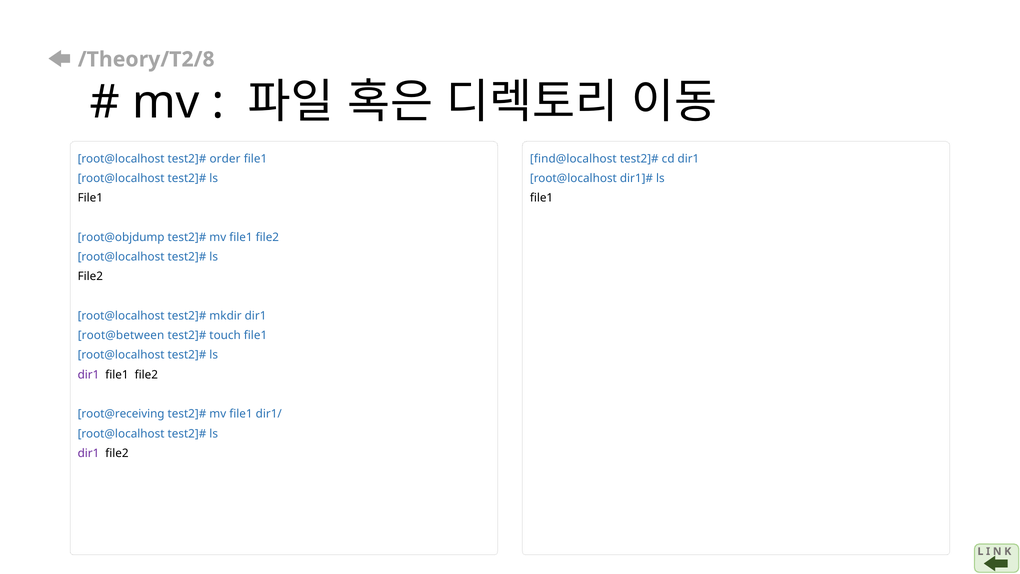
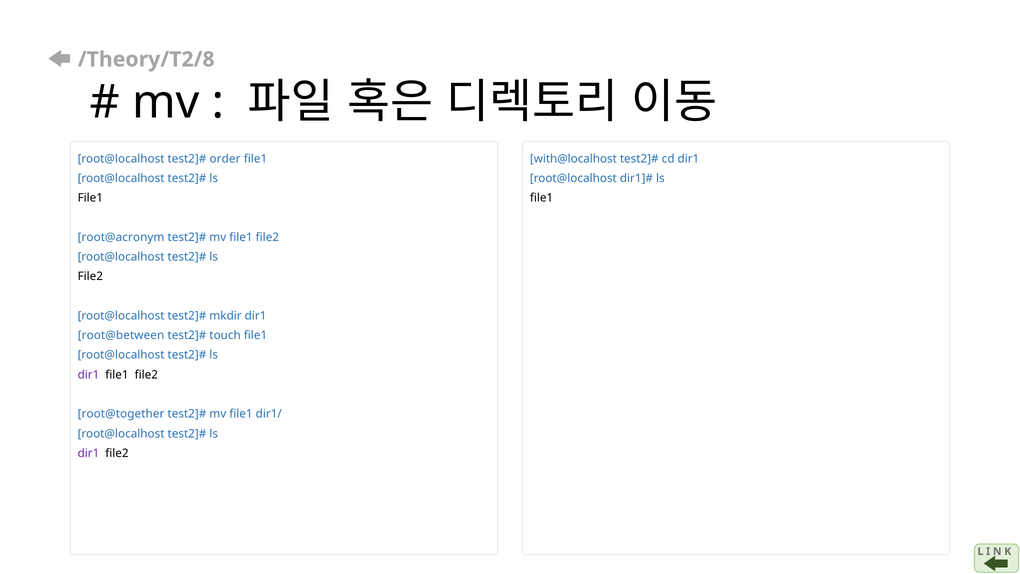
find@localhost: find@localhost -> with@localhost
root@objdump: root@objdump -> root@acronym
root@receiving: root@receiving -> root@together
